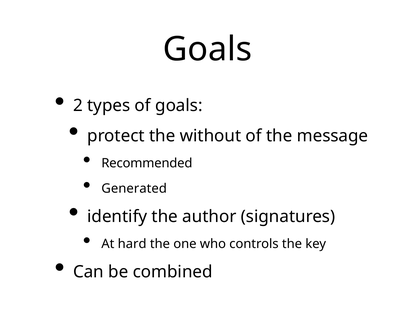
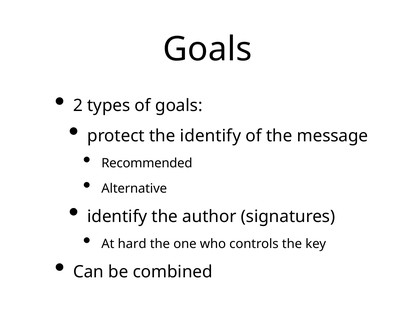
the without: without -> identify
Generated: Generated -> Alternative
